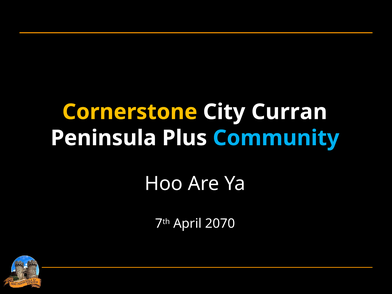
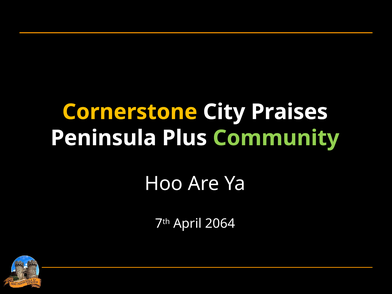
Curran: Curran -> Praises
Community colour: light blue -> light green
2070: 2070 -> 2064
